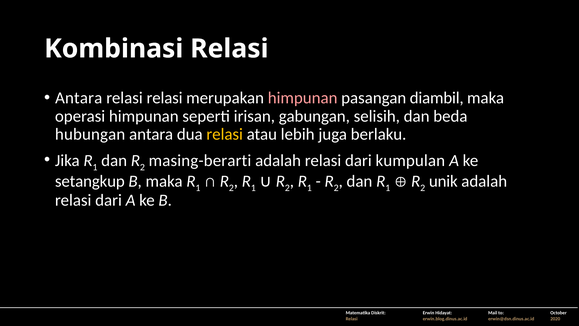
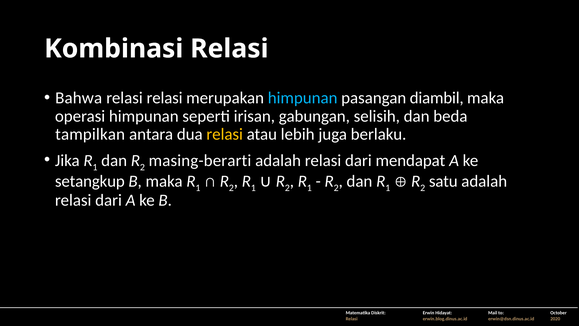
Antara at (79, 98): Antara -> Bahwa
himpunan at (303, 98) colour: pink -> light blue
hubungan: hubungan -> tampilkan
kumpulan: kumpulan -> mendapat
unik: unik -> satu
